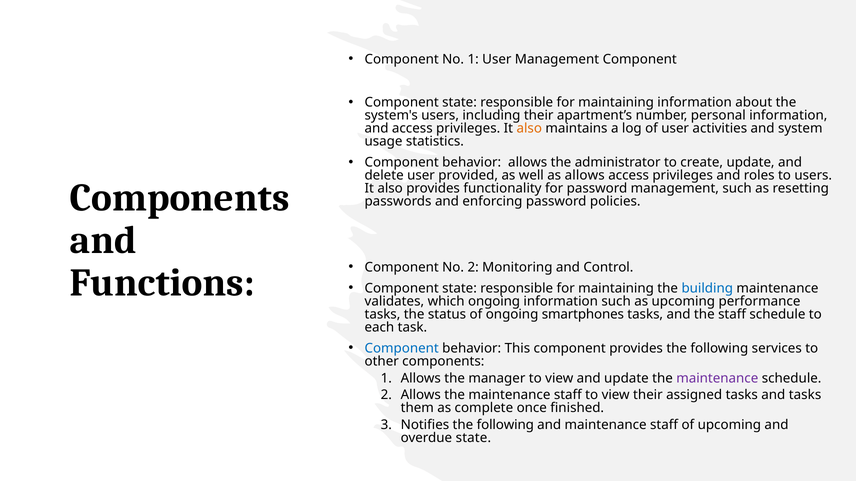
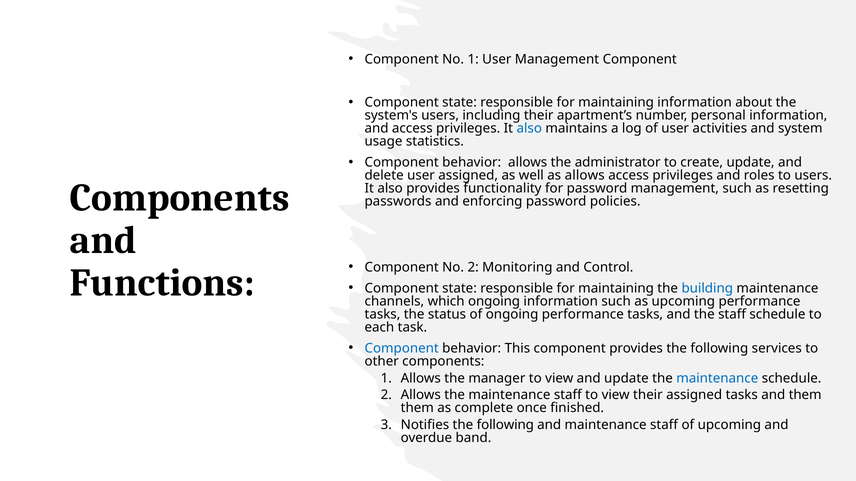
also at (529, 129) colour: orange -> blue
user provided: provided -> assigned
validates: validates -> channels
ongoing smartphones: smartphones -> performance
maintenance at (717, 378) colour: purple -> blue
and tasks: tasks -> them
overdue state: state -> band
